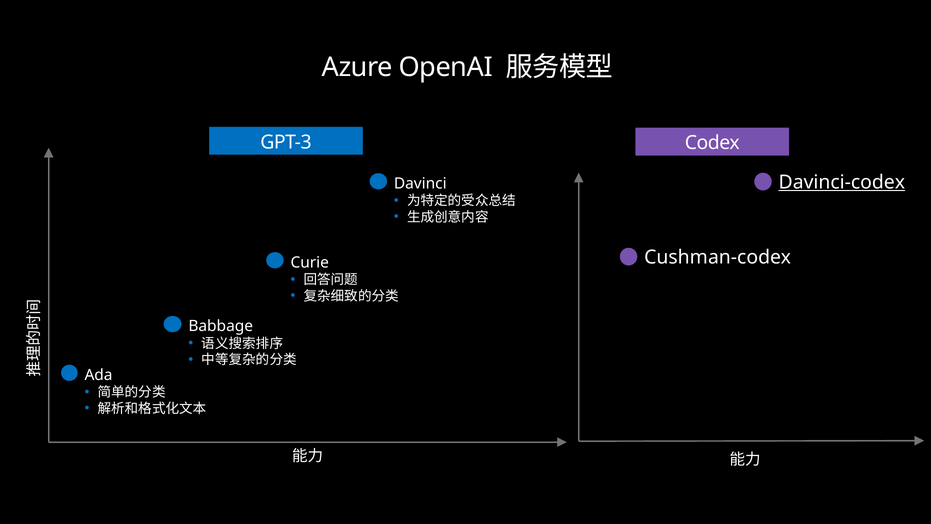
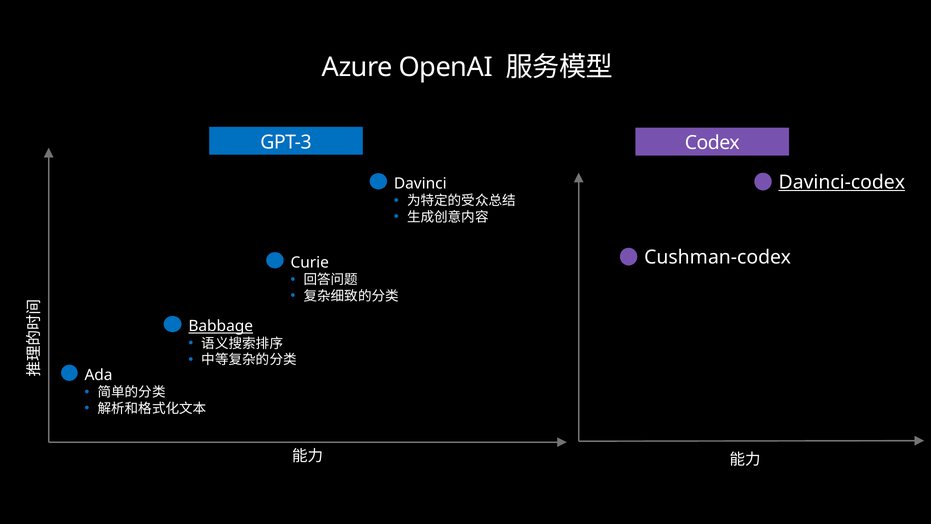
Babbage underline: none -> present
